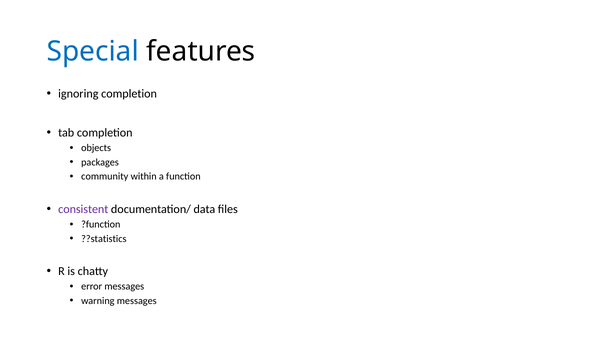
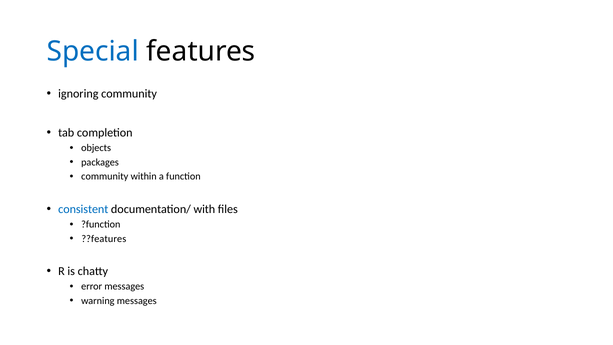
ignoring completion: completion -> community
consistent colour: purple -> blue
data: data -> with
??statistics: ??statistics -> ??features
